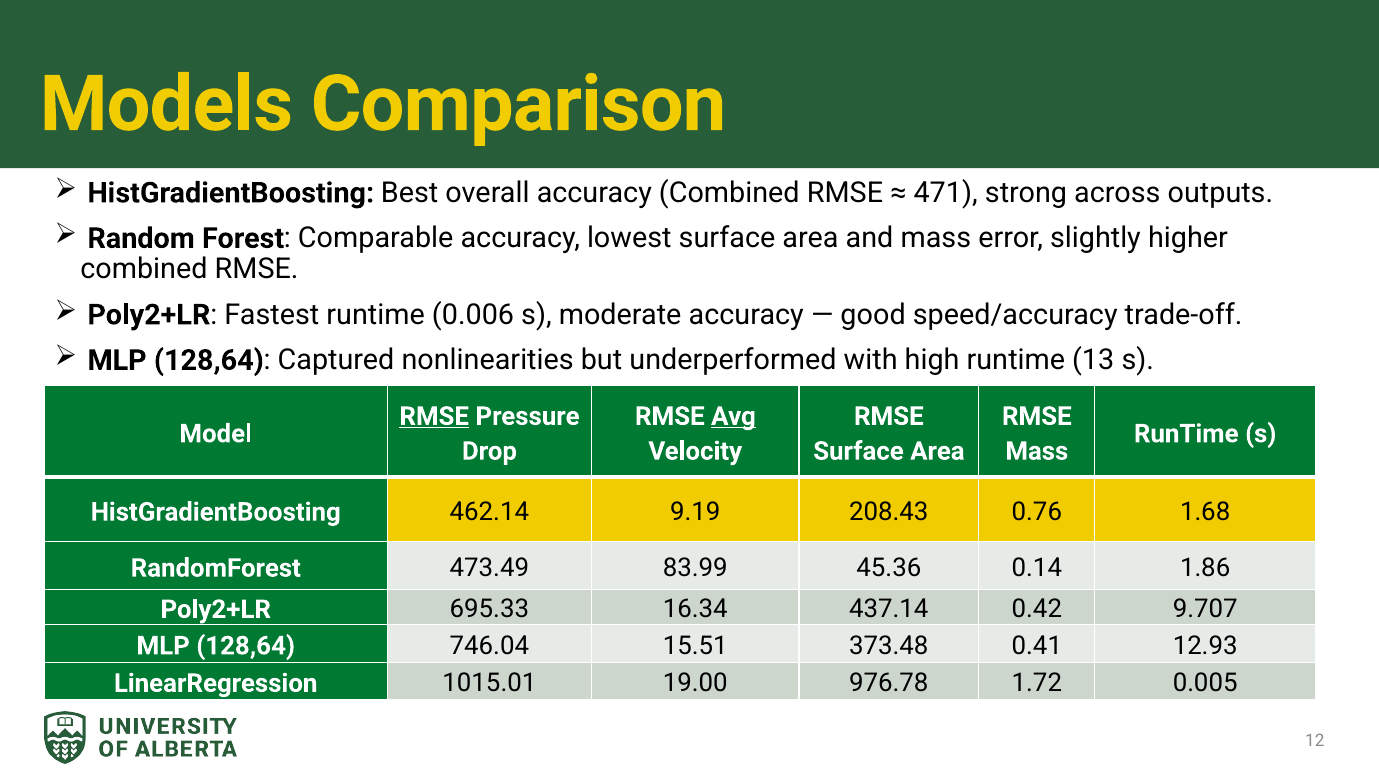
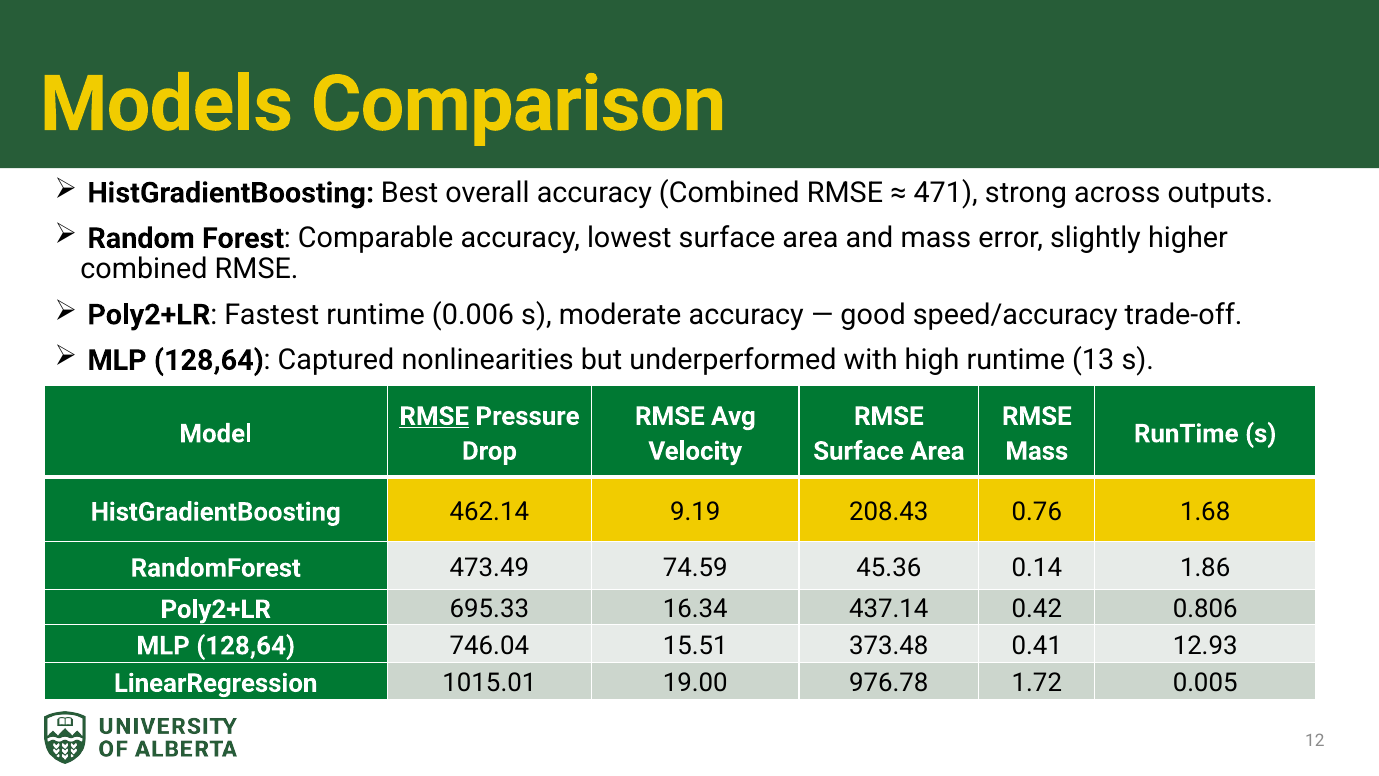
Avg underline: present -> none
83.99: 83.99 -> 74.59
9.707: 9.707 -> 0.806
